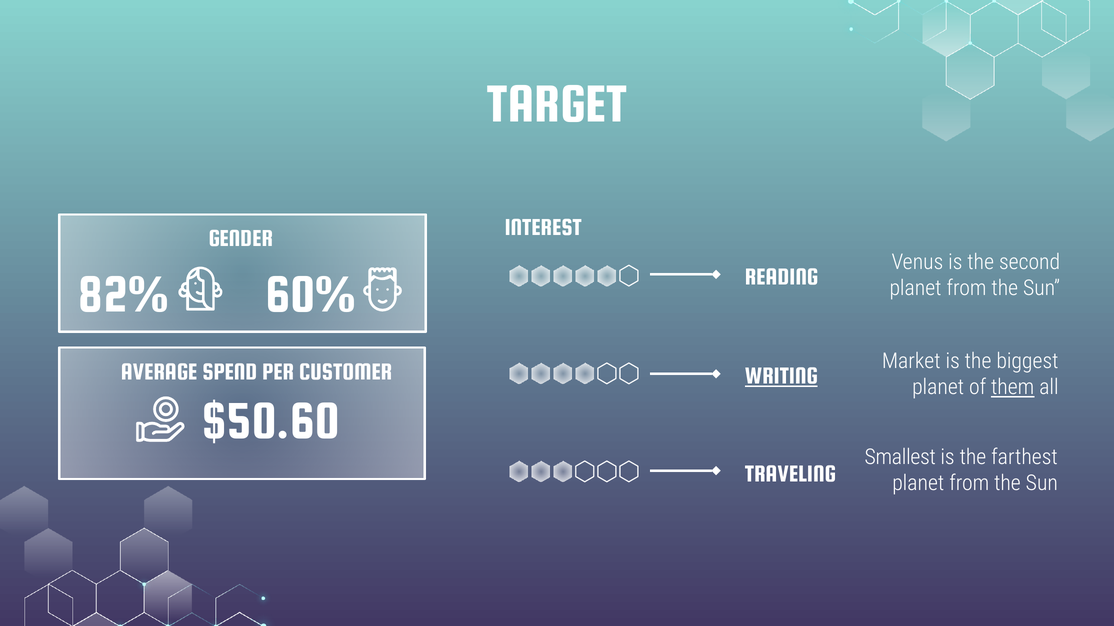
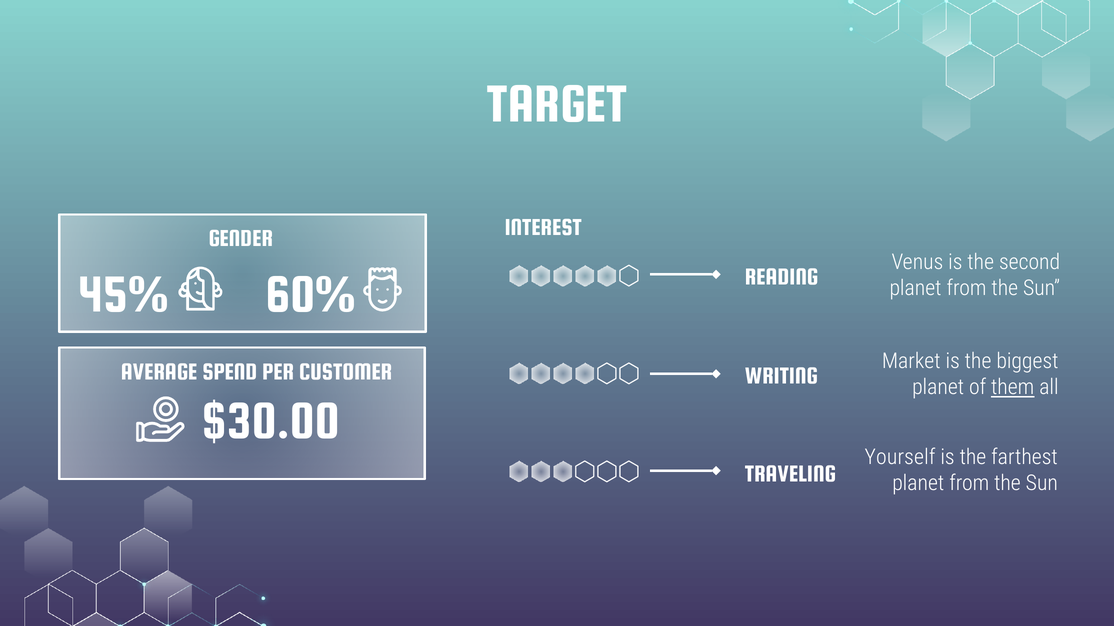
82%: 82% -> 45%
WRITING underline: present -> none
$50.60: $50.60 -> $30.00
Smallest: Smallest -> Yourself
